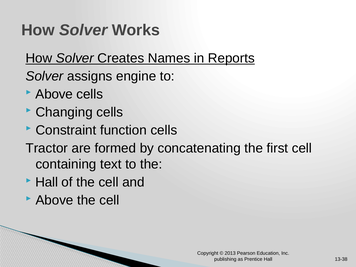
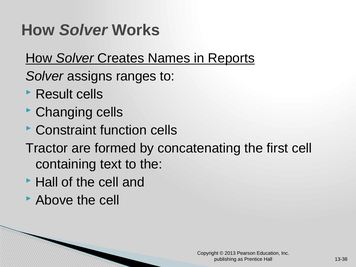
engine: engine -> ranges
Above at (54, 94): Above -> Result
